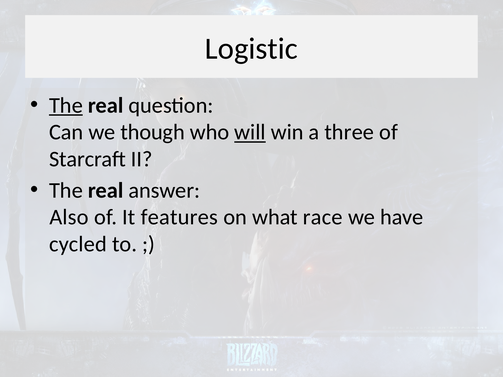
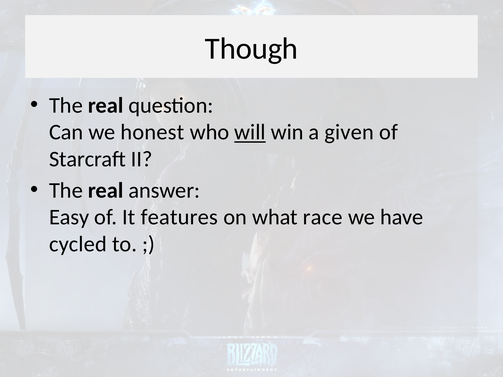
Logistic: Logistic -> Though
The at (66, 106) underline: present -> none
though: though -> honest
three: three -> given
Also: Also -> Easy
